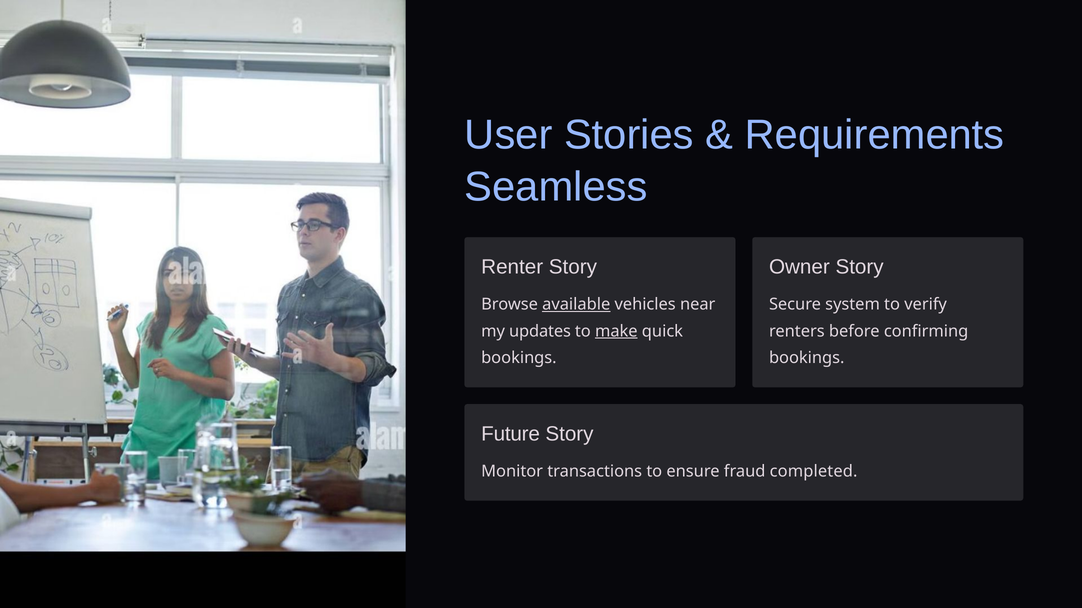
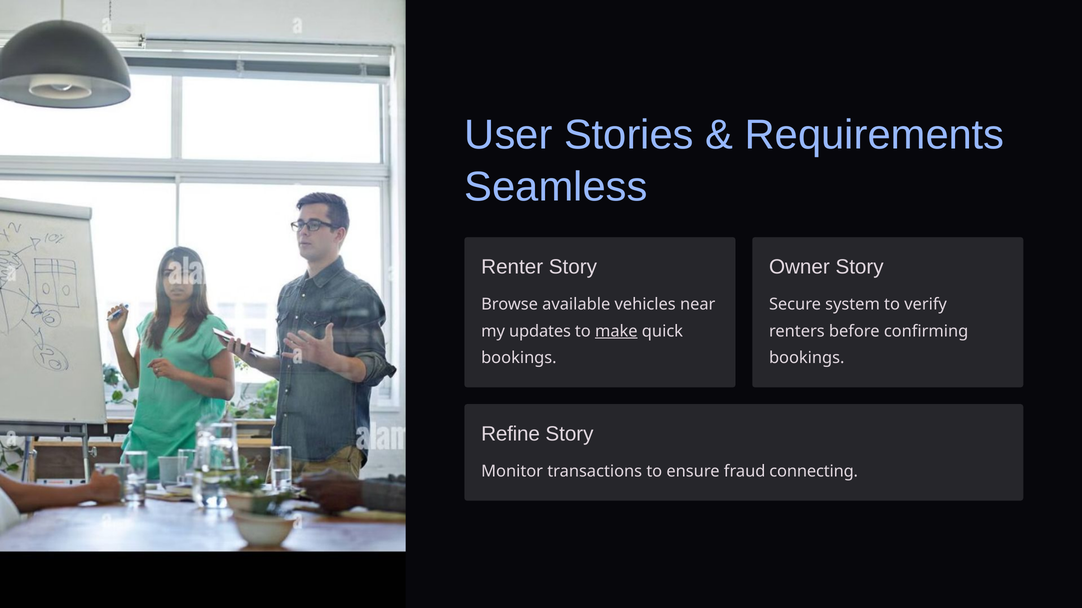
available underline: present -> none
Future: Future -> Refine
completed: completed -> connecting
